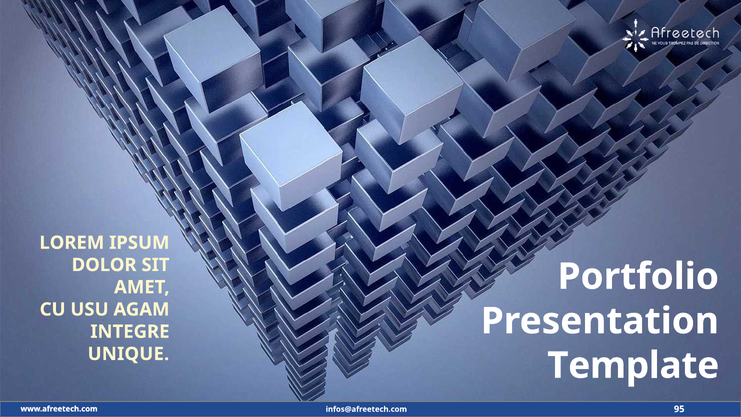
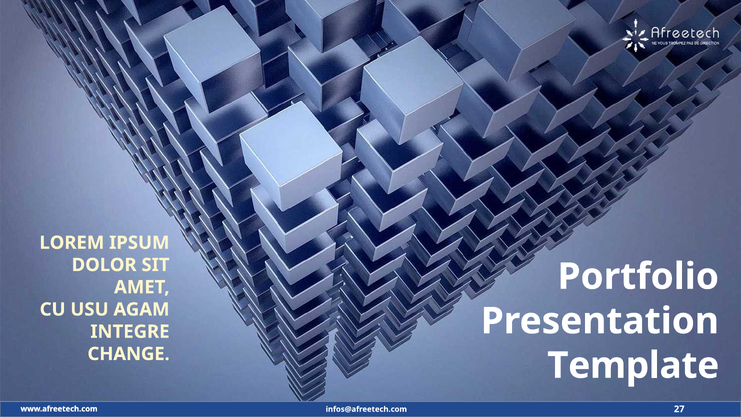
UNIQUE: UNIQUE -> CHANGE
95: 95 -> 27
